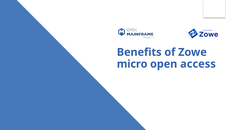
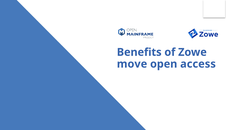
micro: micro -> move
